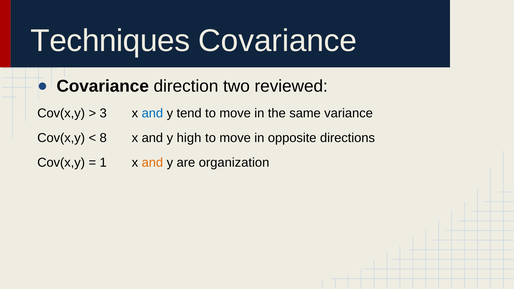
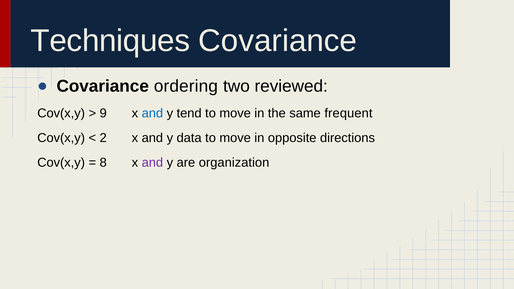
direction: direction -> ordering
3: 3 -> 9
variance: variance -> frequent
8: 8 -> 2
high: high -> data
1: 1 -> 8
and at (152, 163) colour: orange -> purple
